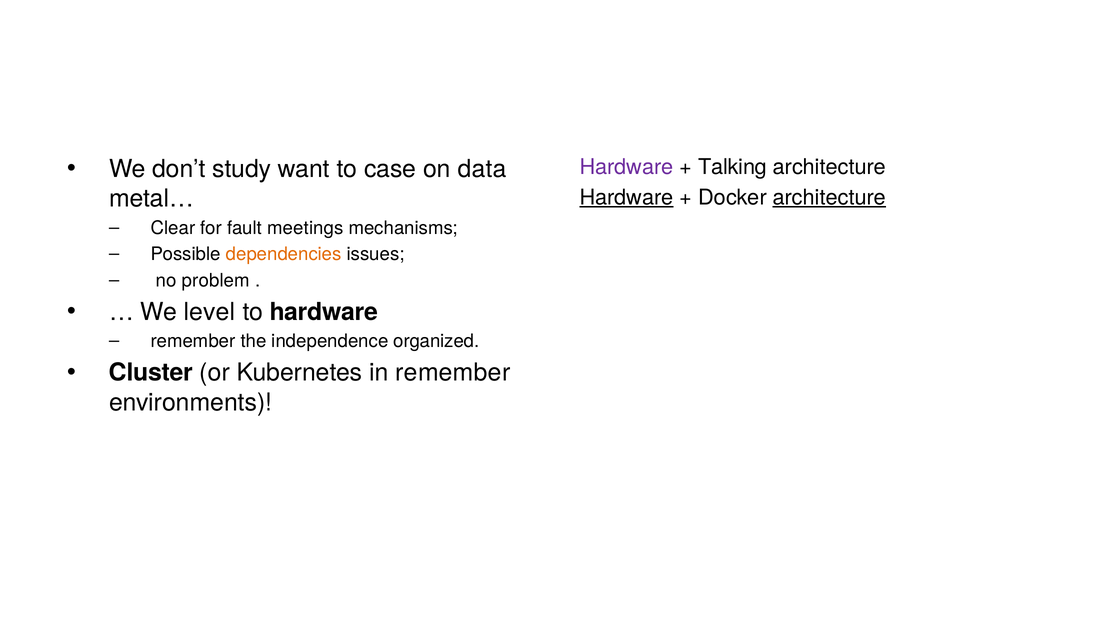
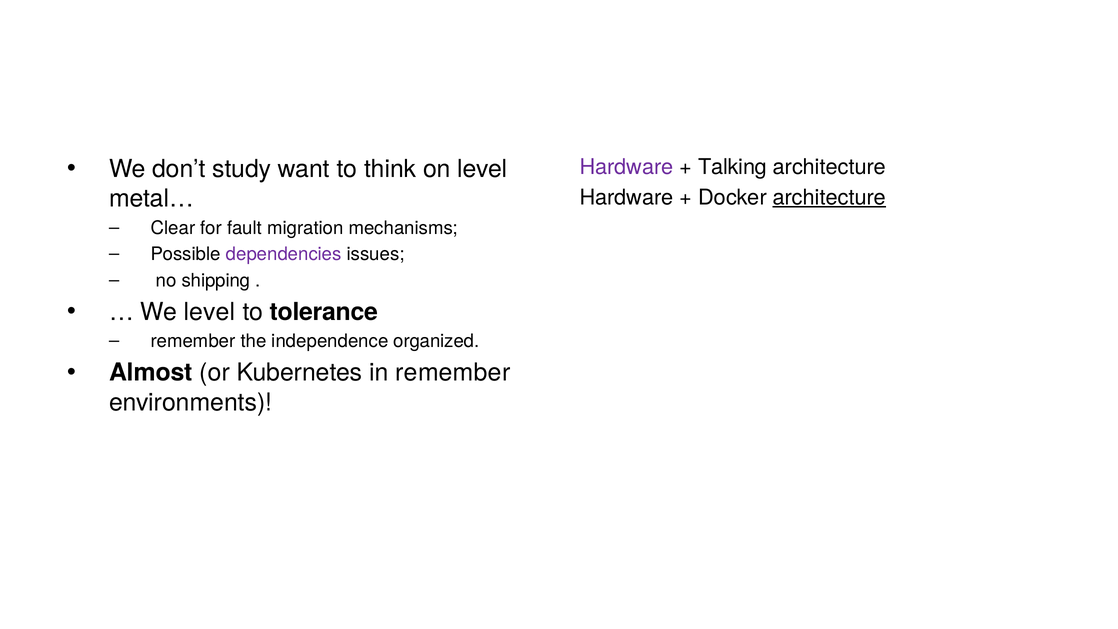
case: case -> think
on data: data -> level
Hardware at (626, 197) underline: present -> none
meetings: meetings -> migration
dependencies colour: orange -> purple
problem: problem -> shipping
to hardware: hardware -> tolerance
Cluster: Cluster -> Almost
